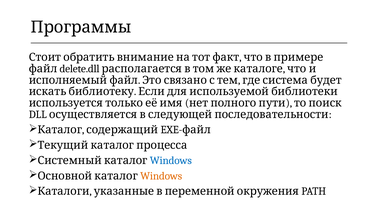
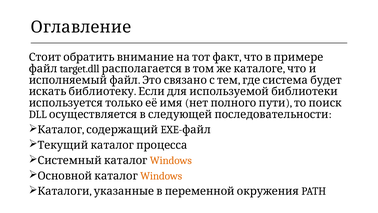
Программы: Программы -> Оглавление
delete.dll: delete.dll -> target.dll
Windows at (171, 160) colour: blue -> orange
